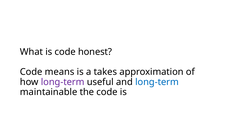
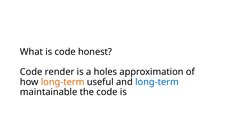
means: means -> render
takes: takes -> holes
long-term at (63, 82) colour: purple -> orange
